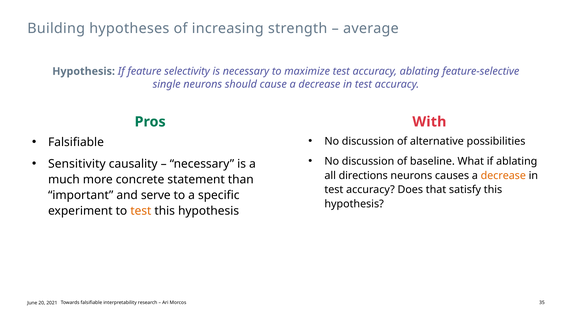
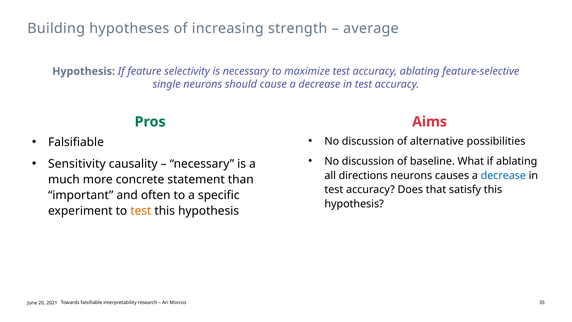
With: With -> Aims
decrease at (503, 175) colour: orange -> blue
serve: serve -> often
